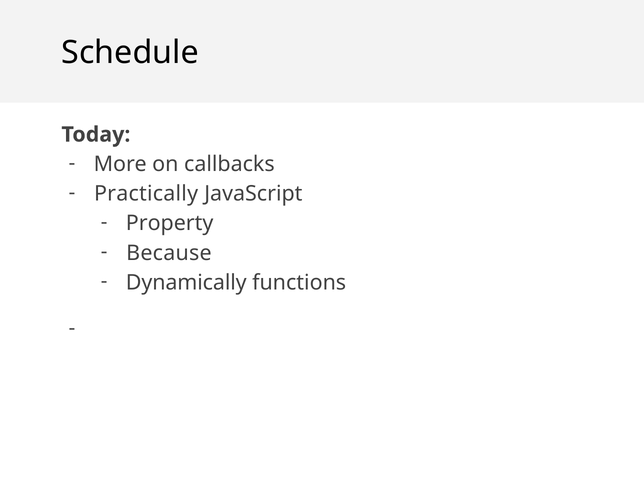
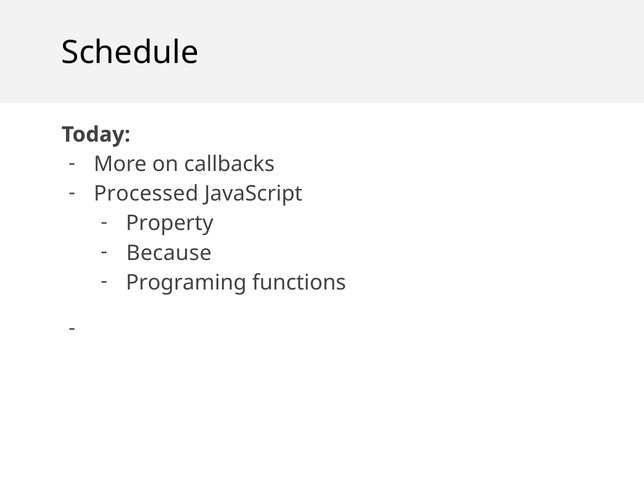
Practically: Practically -> Processed
Dynamically: Dynamically -> Programing
